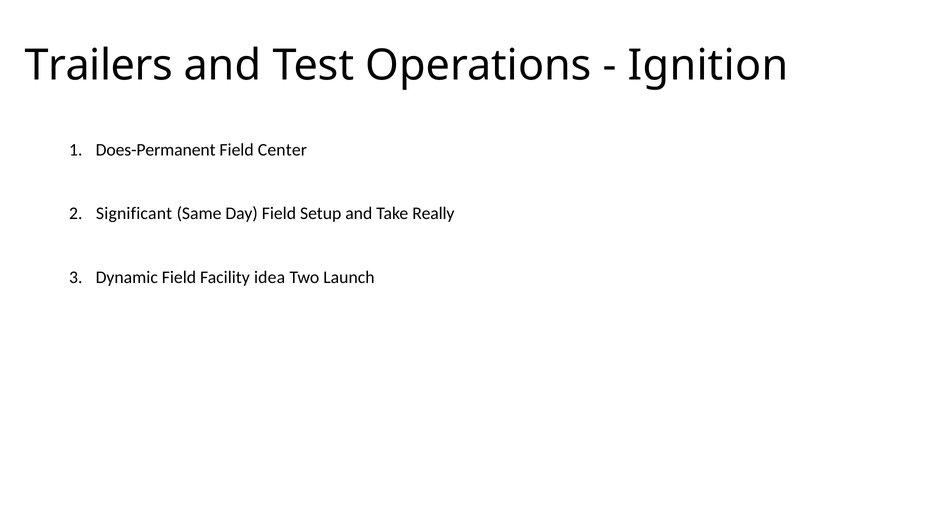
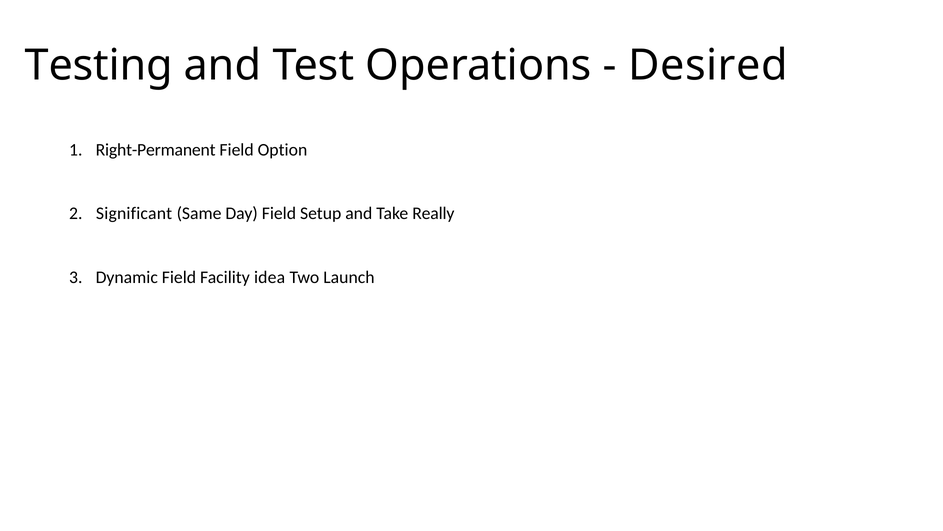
Trailers: Trailers -> Testing
Ignition: Ignition -> Desired
Does-Permanent: Does-Permanent -> Right-Permanent
Center: Center -> Option
